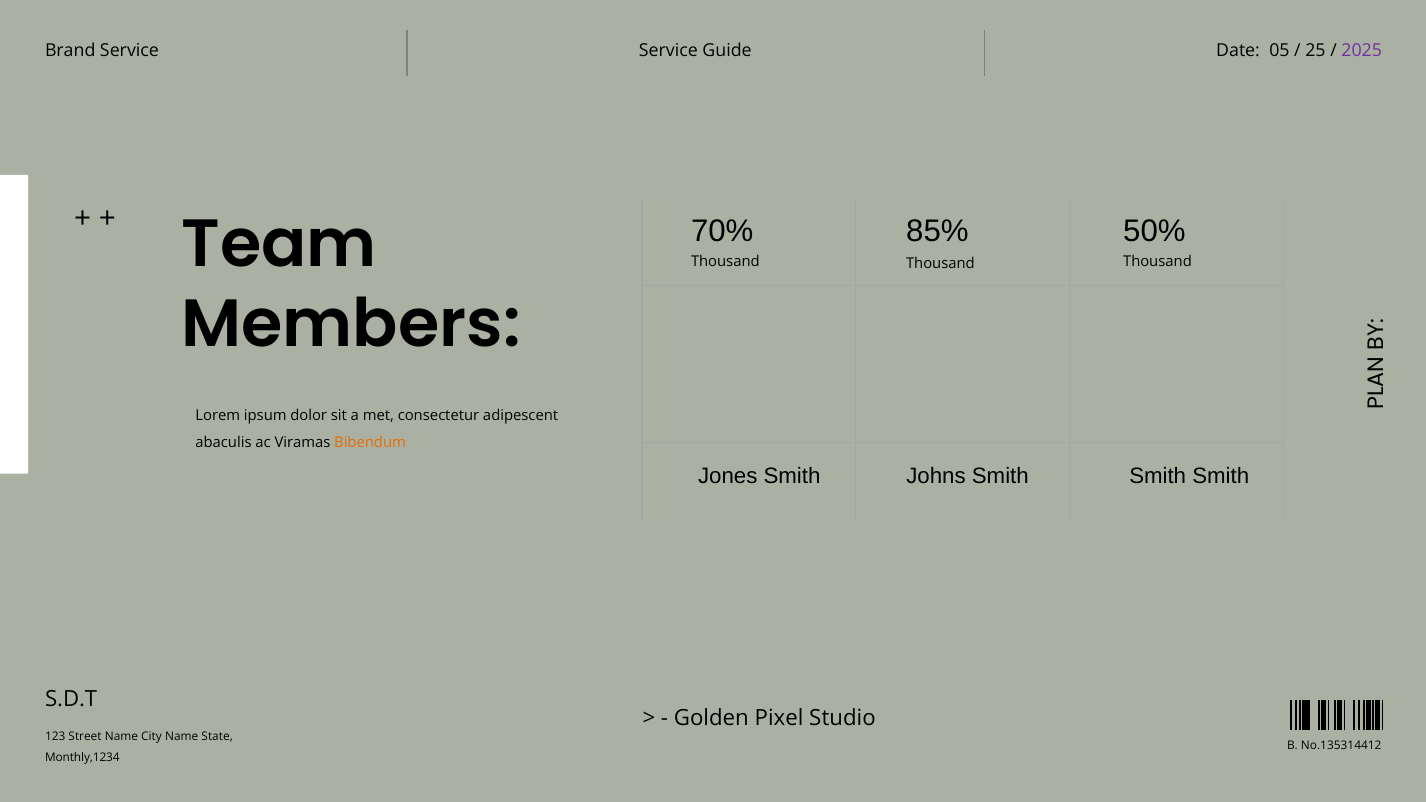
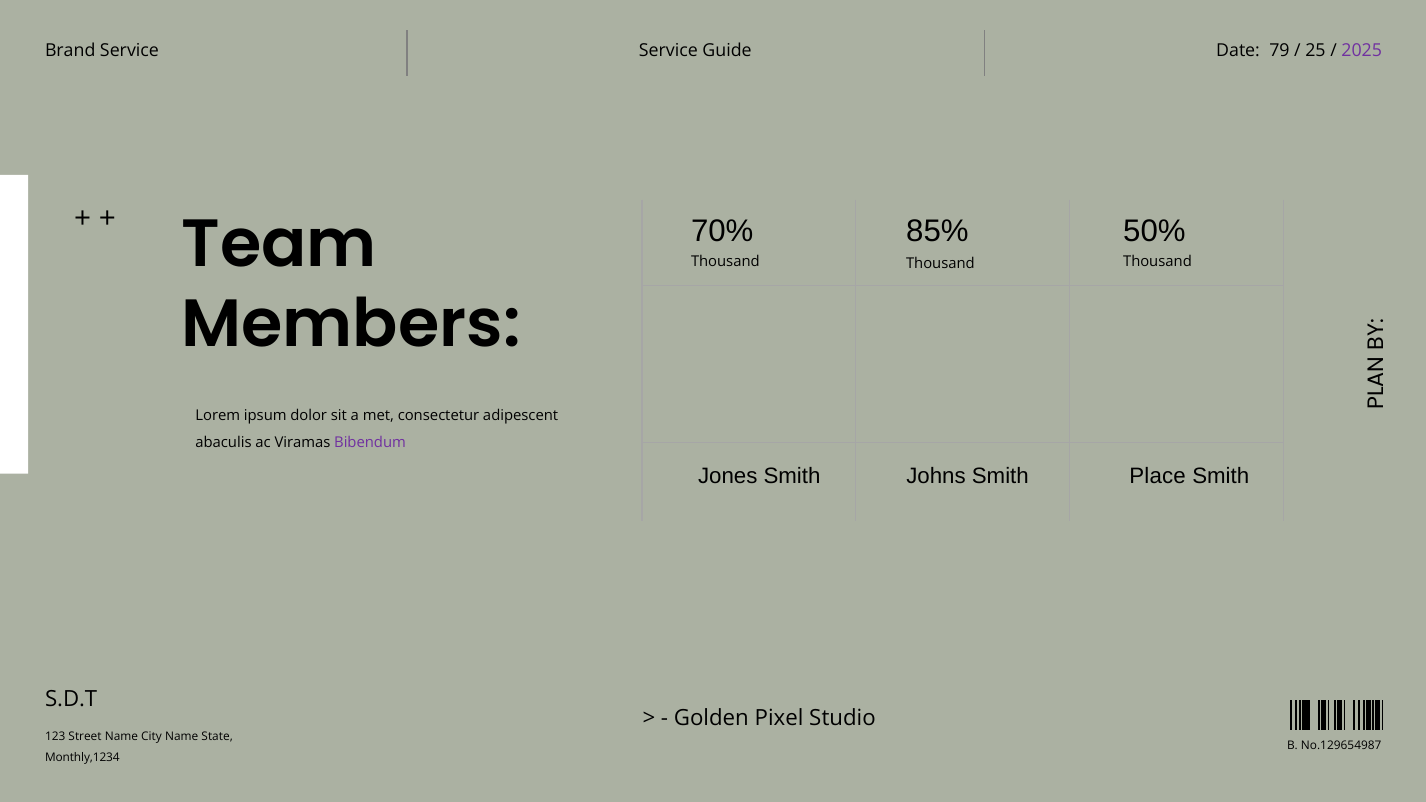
05: 05 -> 79
Bibendum colour: orange -> purple
Smith at (1158, 476): Smith -> Place
No.135314412: No.135314412 -> No.129654987
